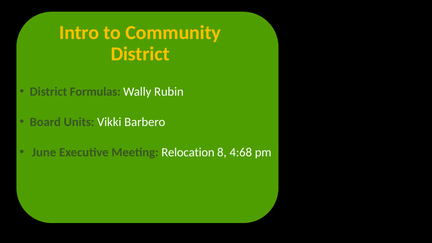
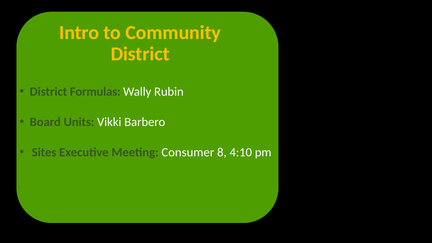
June: June -> Sites
Relocation: Relocation -> Consumer
4:68: 4:68 -> 4:10
